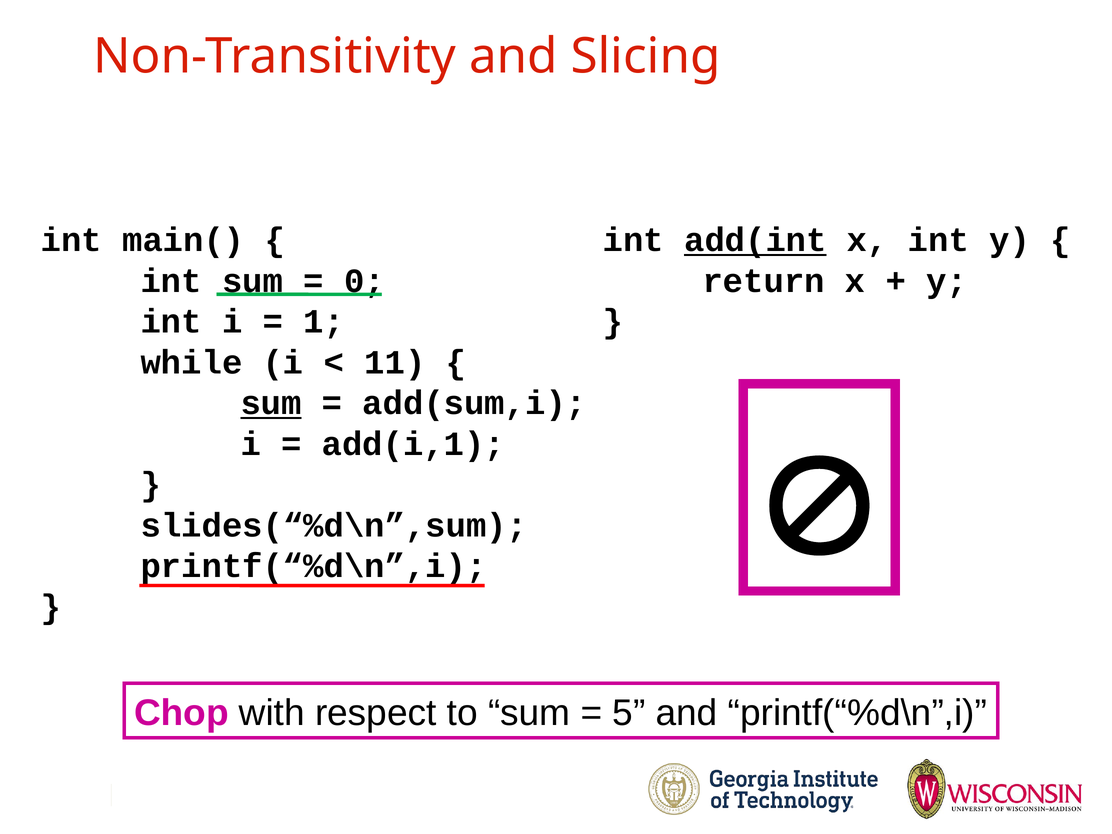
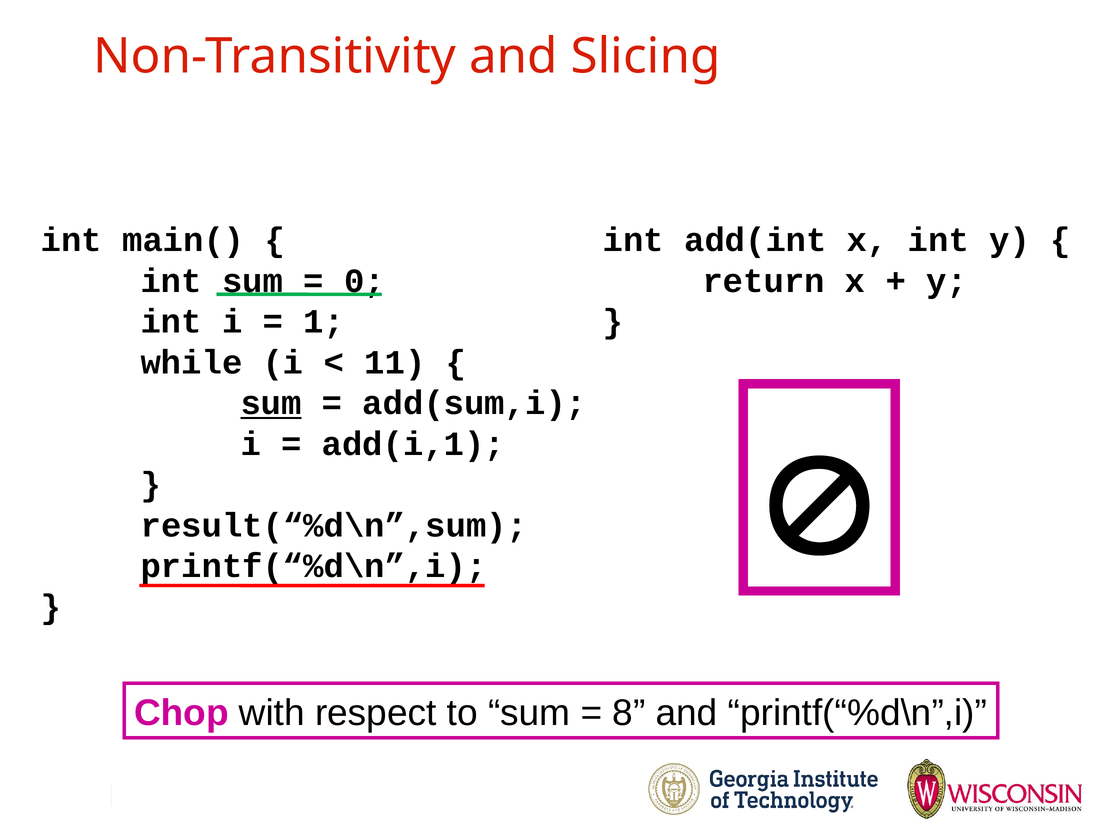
add(int underline: present -> none
slides(“%d\n”,sum: slides(“%d\n”,sum -> result(“%d\n”,sum
5: 5 -> 8
